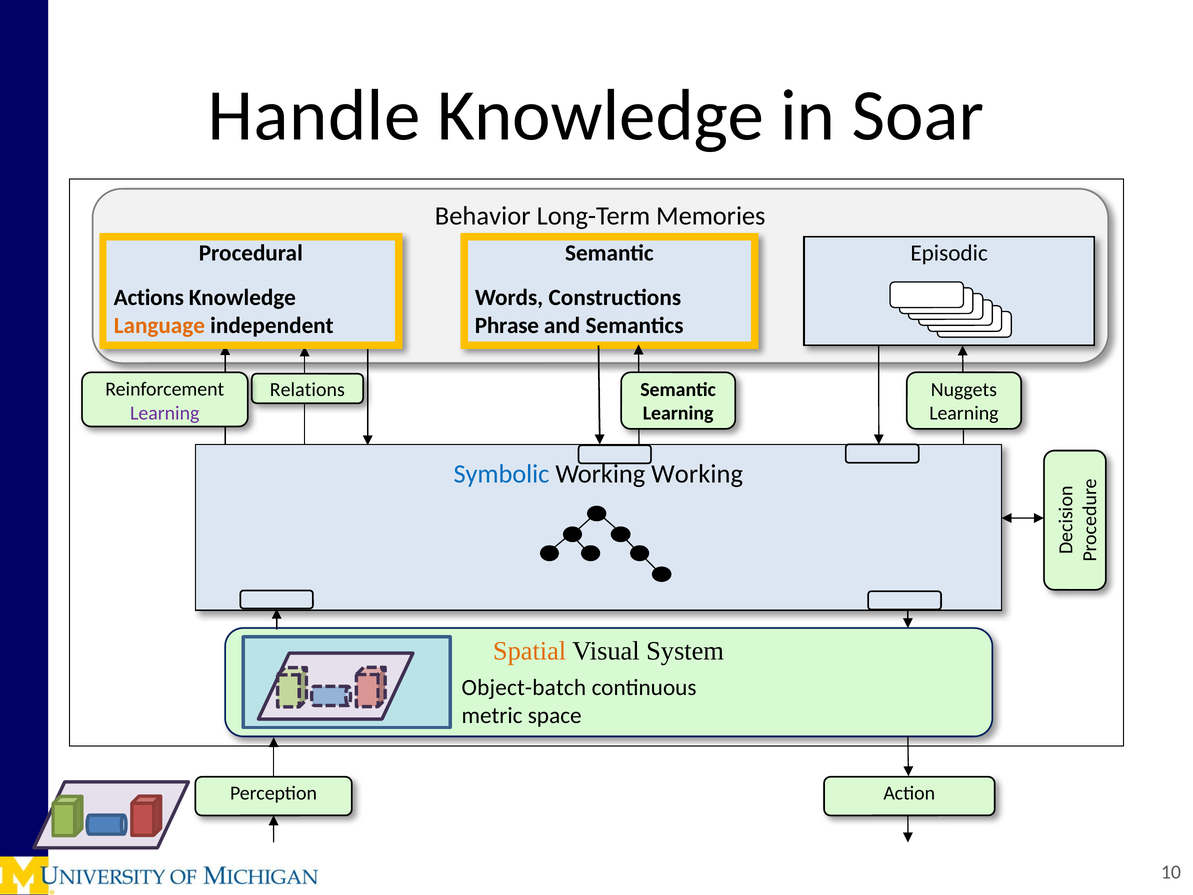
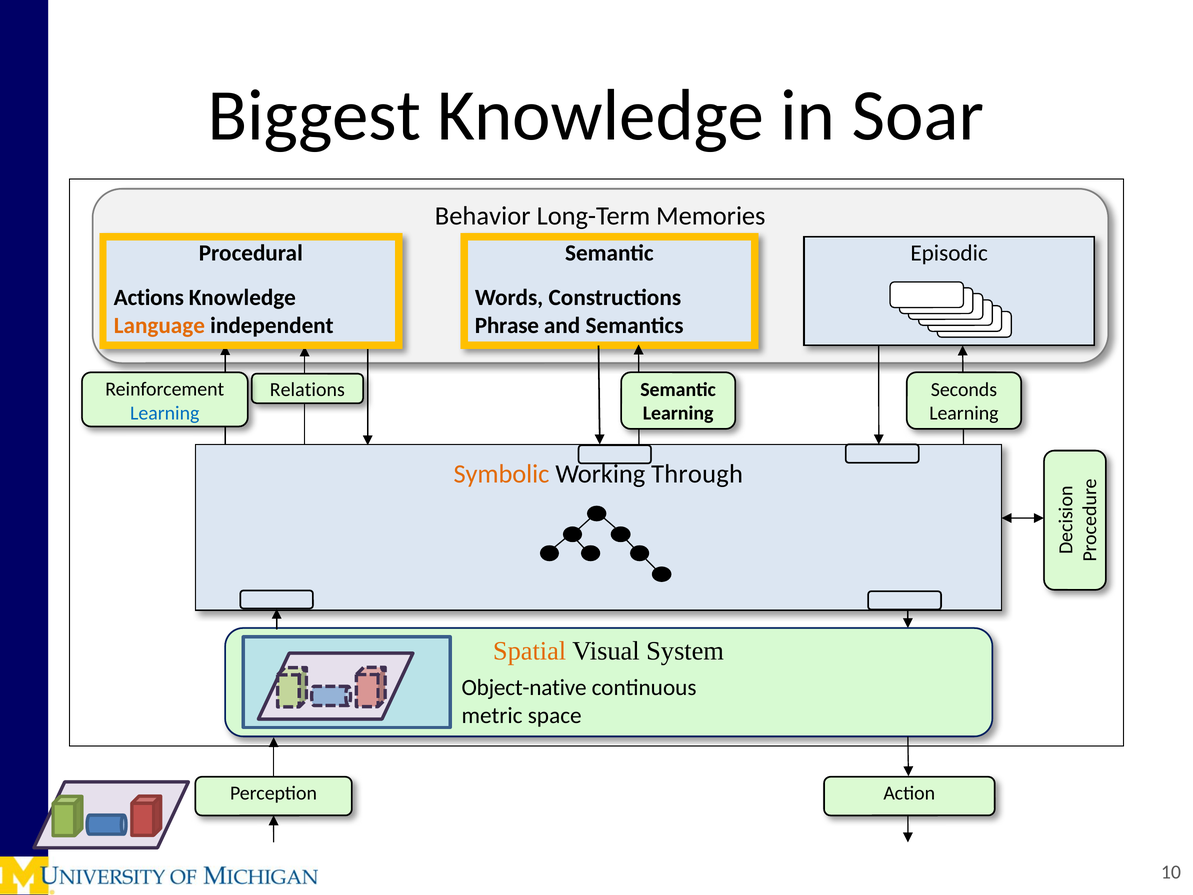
Handle: Handle -> Biggest
Nuggets: Nuggets -> Seconds
Learning at (165, 413) colour: purple -> blue
Symbolic colour: blue -> orange
Working Working: Working -> Through
Object-batch: Object-batch -> Object-native
